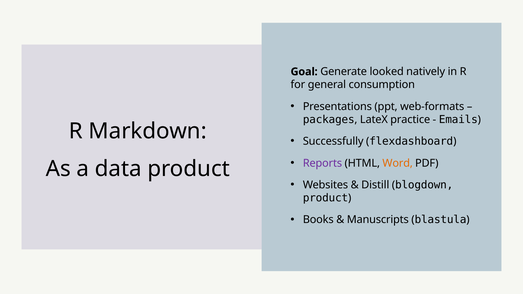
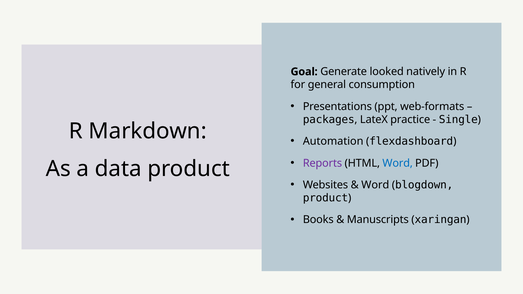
Emails: Emails -> Single
Successfully: Successfully -> Automation
Word at (398, 163) colour: orange -> blue
Distill at (375, 185): Distill -> Word
blastula: blastula -> xaringan
